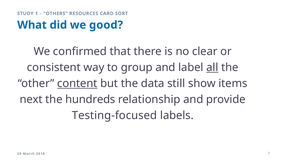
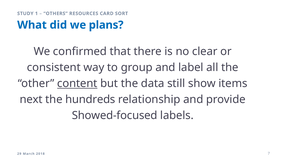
good: good -> plans
all underline: present -> none
Testing-focused: Testing-focused -> Showed-focused
